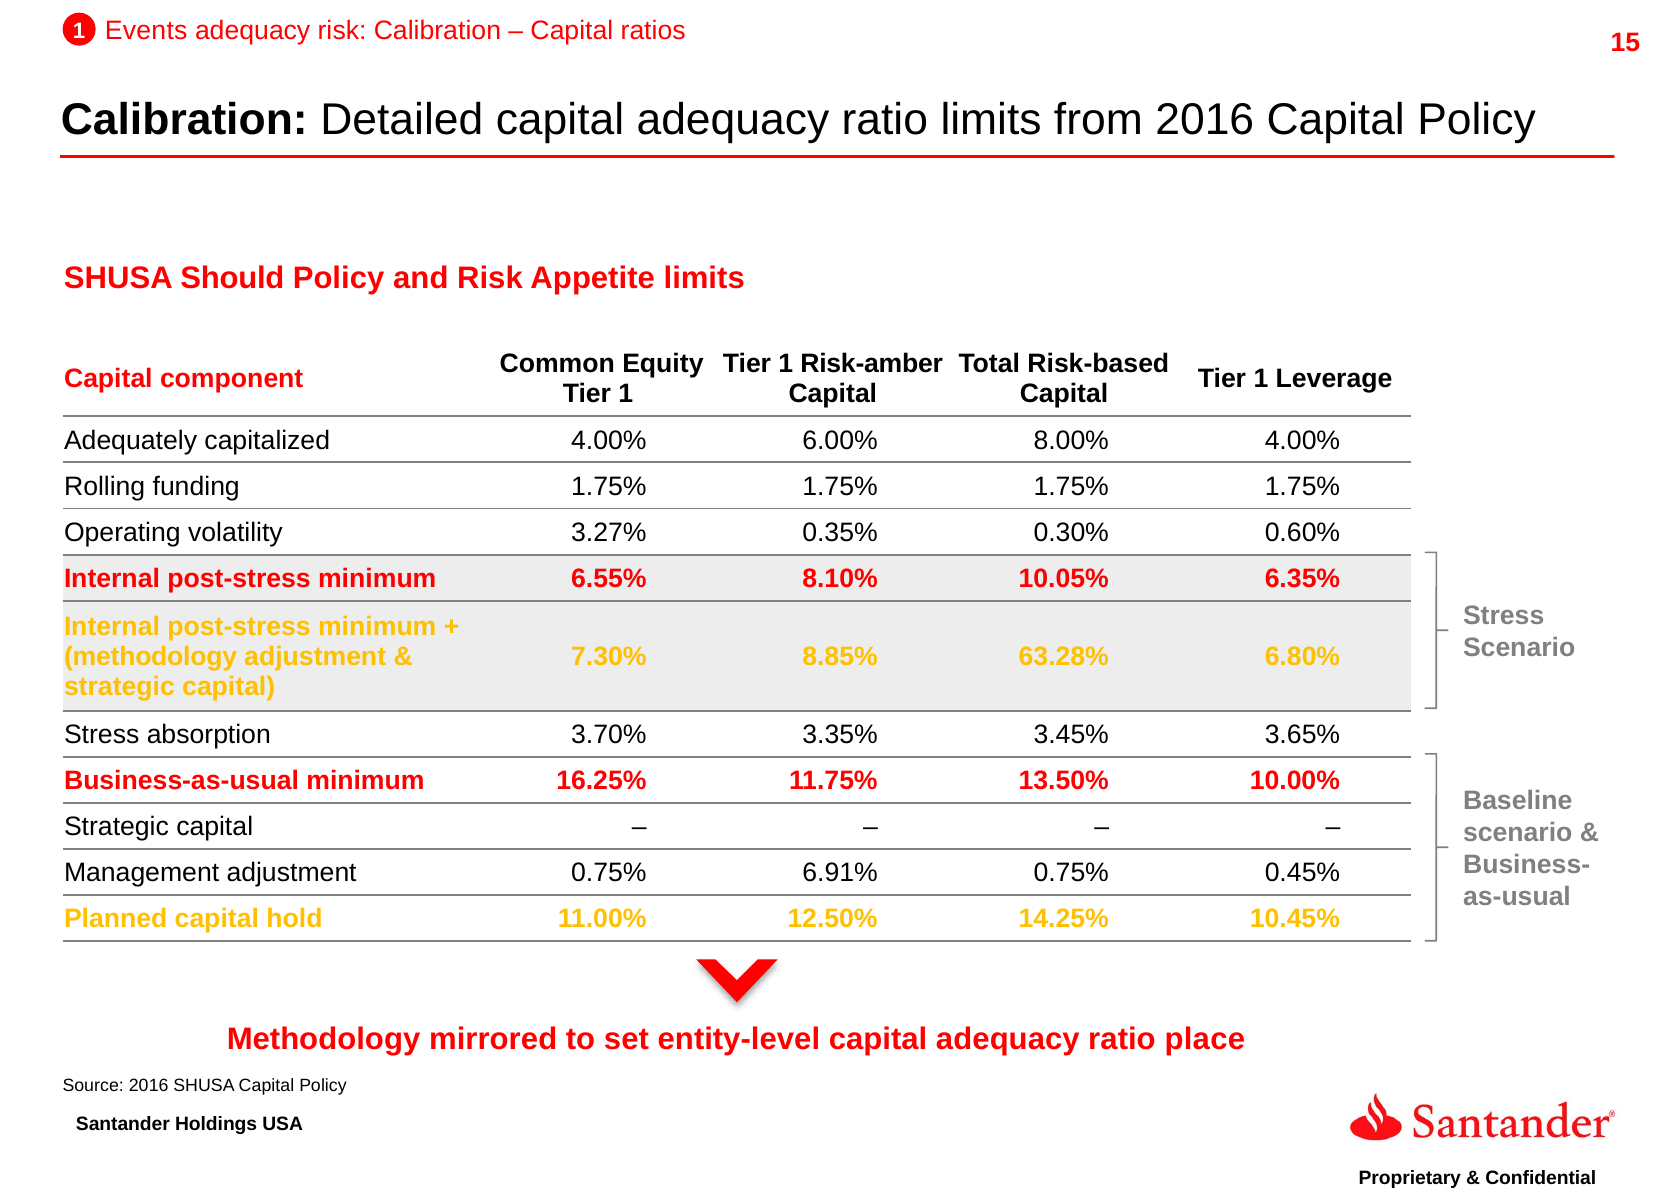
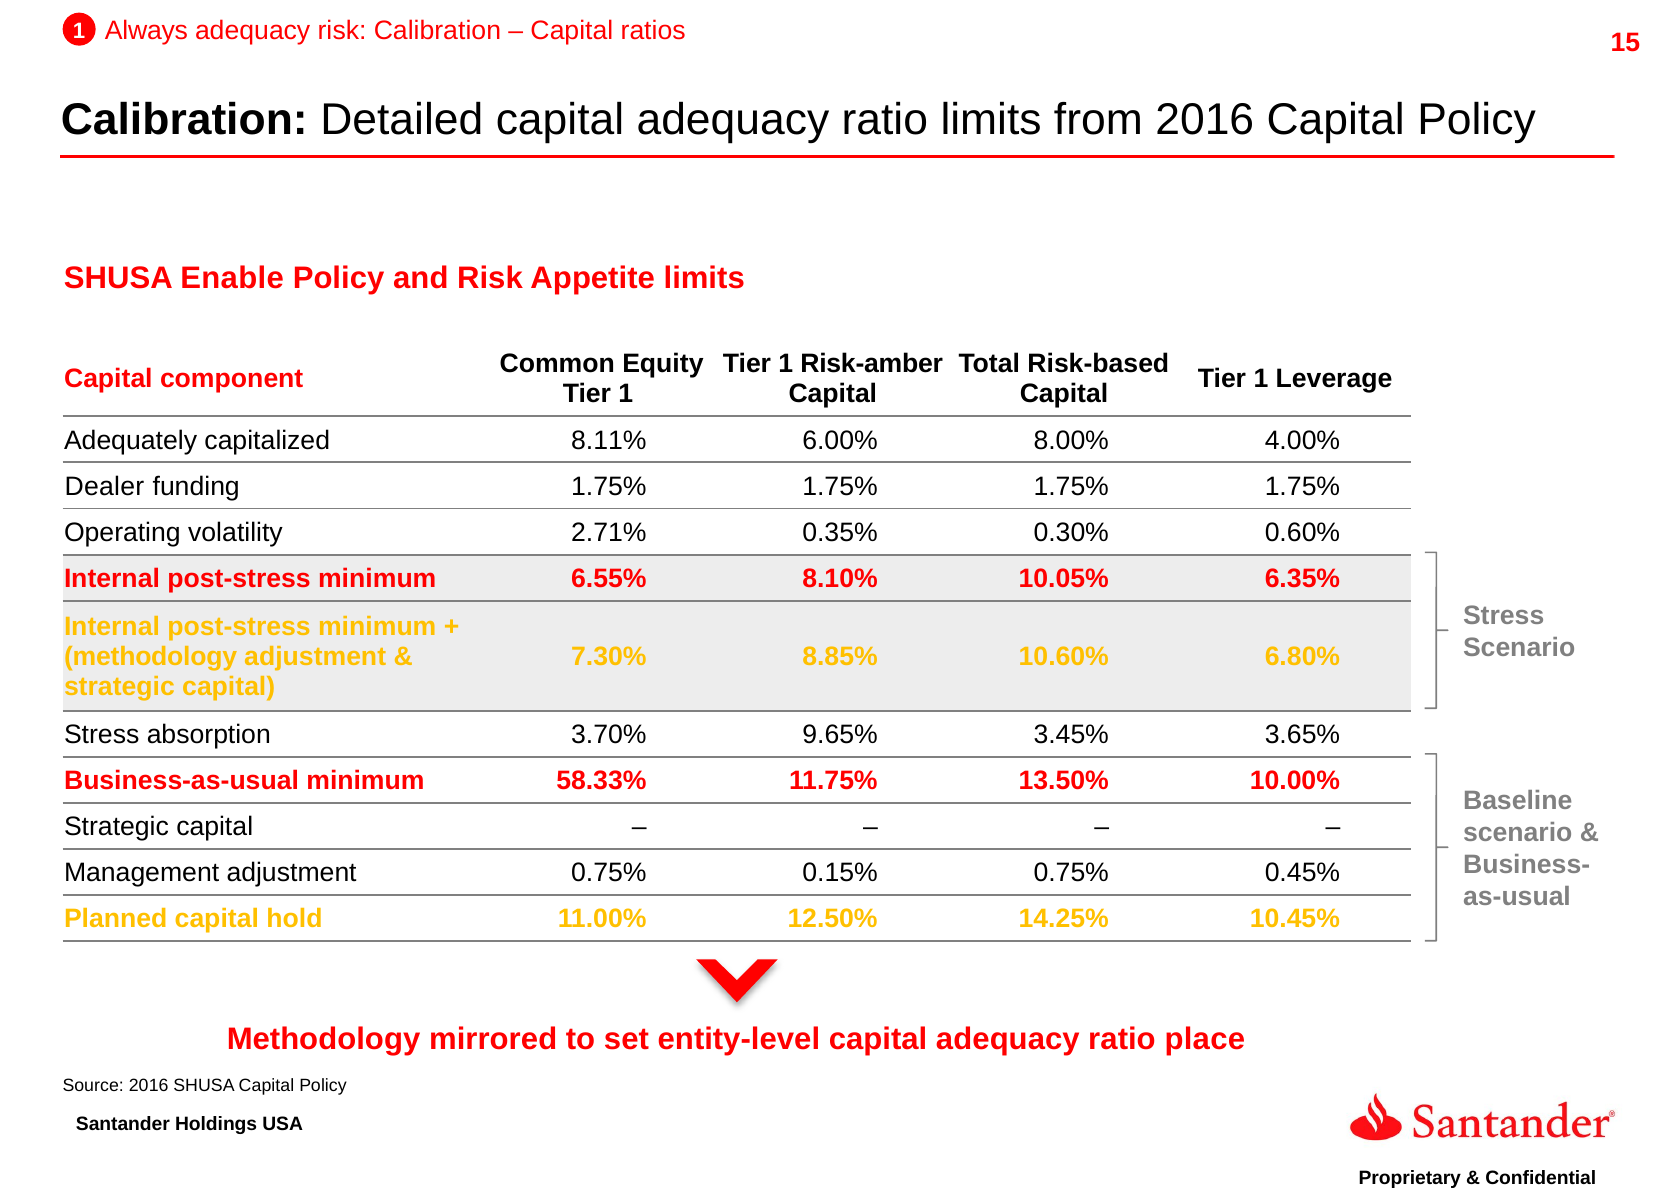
Events: Events -> Always
Should: Should -> Enable
capitalized 4.00%: 4.00% -> 8.11%
Rolling: Rolling -> Dealer
3.27%: 3.27% -> 2.71%
63.28%: 63.28% -> 10.60%
3.35%: 3.35% -> 9.65%
16.25%: 16.25% -> 58.33%
6.91%: 6.91% -> 0.15%
